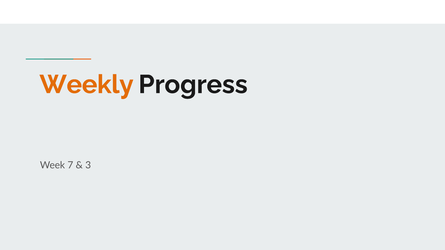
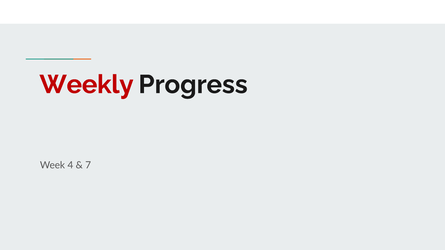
Weekly colour: orange -> red
7: 7 -> 4
3: 3 -> 7
